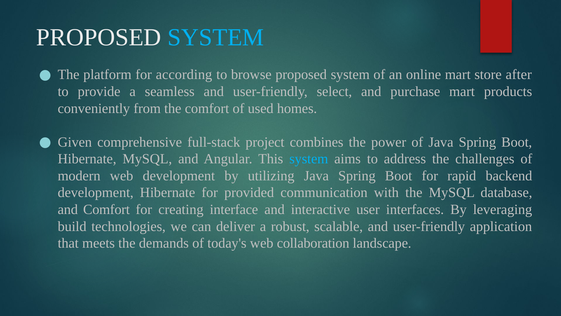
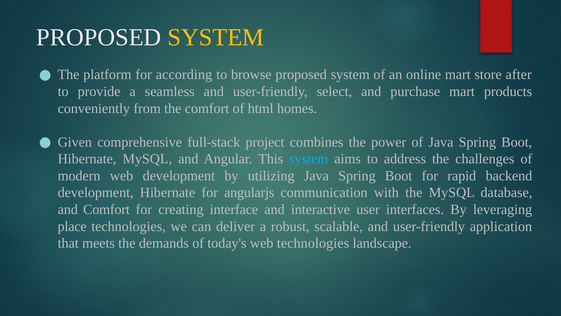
SYSTEM at (216, 37) colour: light blue -> yellow
used: used -> html
provided: provided -> angularjs
build: build -> place
web collaboration: collaboration -> technologies
